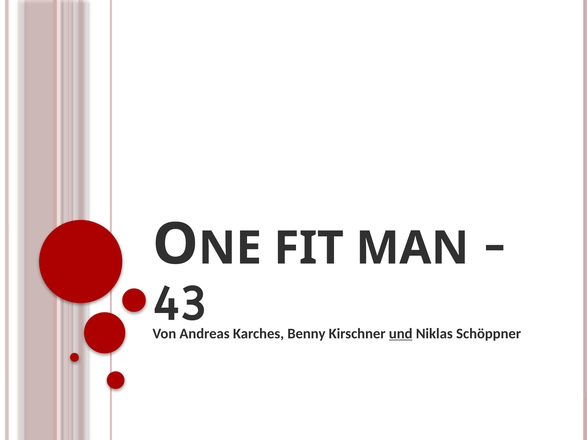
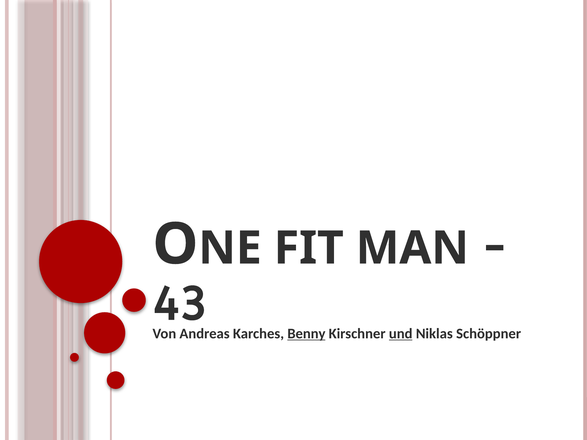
Benny underline: none -> present
